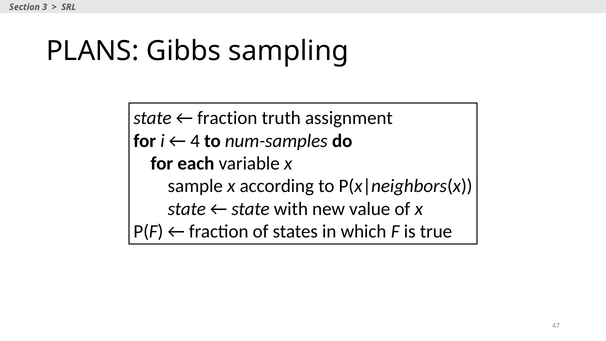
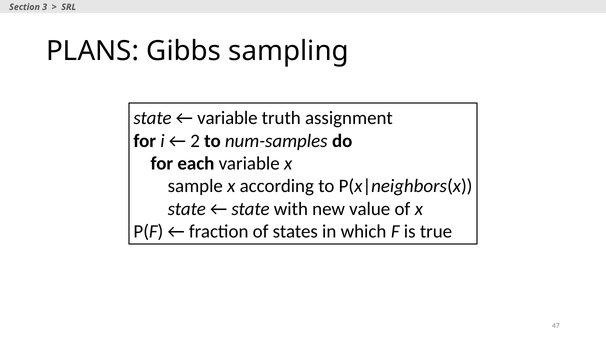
fraction at (227, 118): fraction -> variable
4: 4 -> 2
